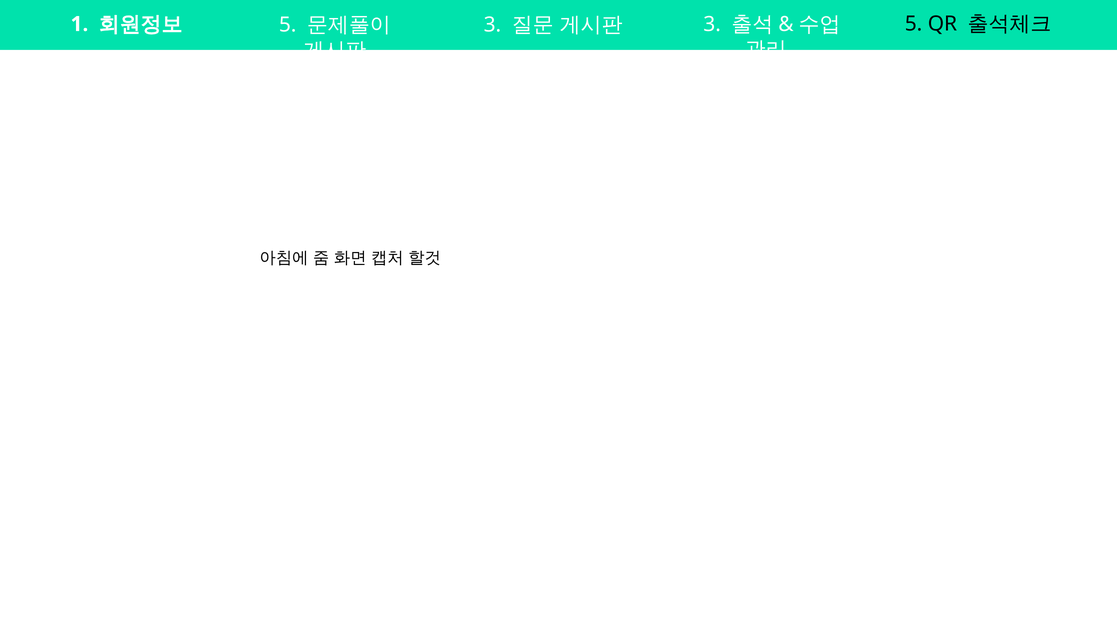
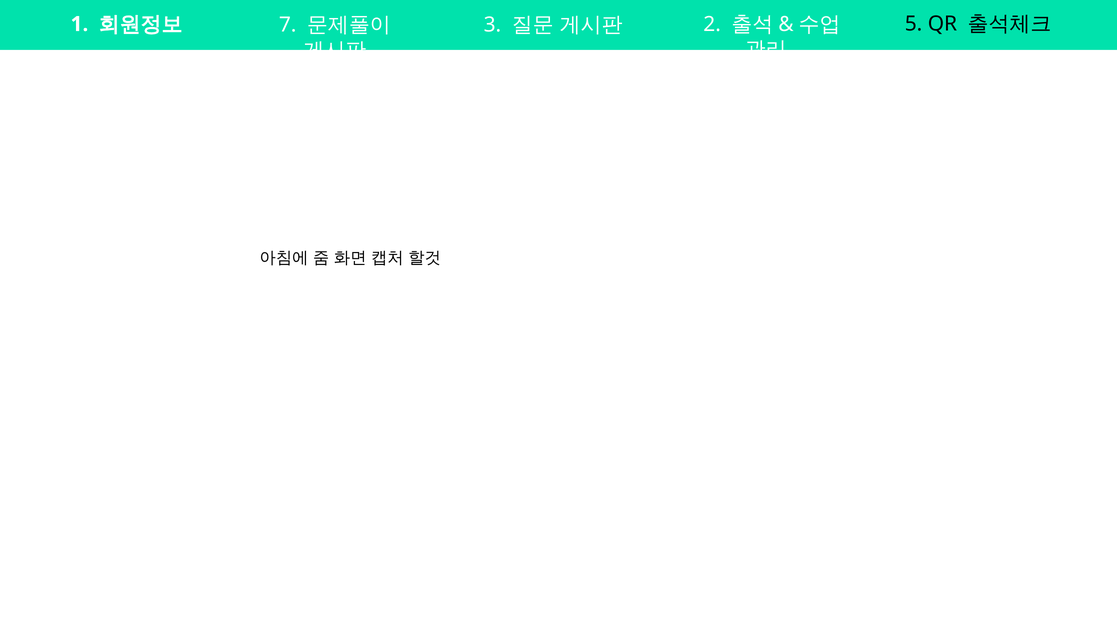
3 at (712, 24): 3 -> 2
5 at (288, 25): 5 -> 7
